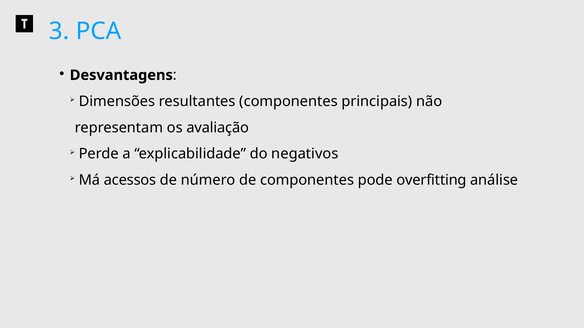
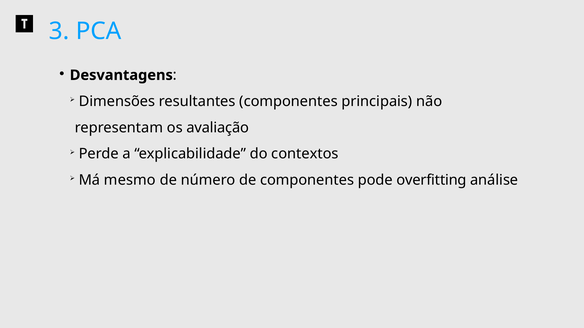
negativos: negativos -> contextos
acessos: acessos -> mesmo
